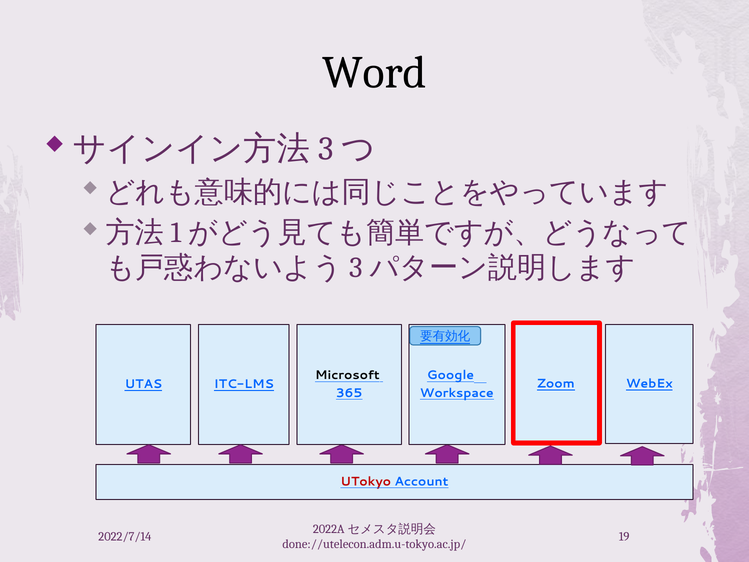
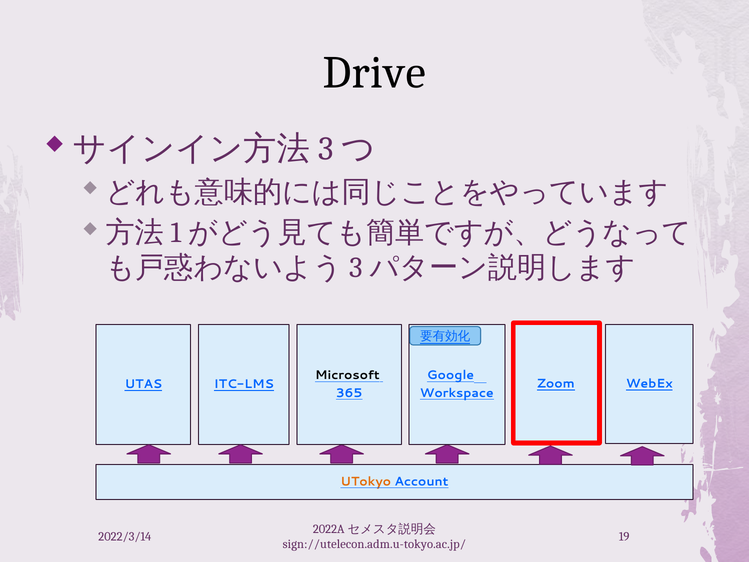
Word: Word -> Drive
UTokyo colour: red -> orange
2022/7/14: 2022/7/14 -> 2022/3/14
done://utelecon.adm.u-tokyo.ac.jp/: done://utelecon.adm.u-tokyo.ac.jp/ -> sign://utelecon.adm.u-tokyo.ac.jp/
